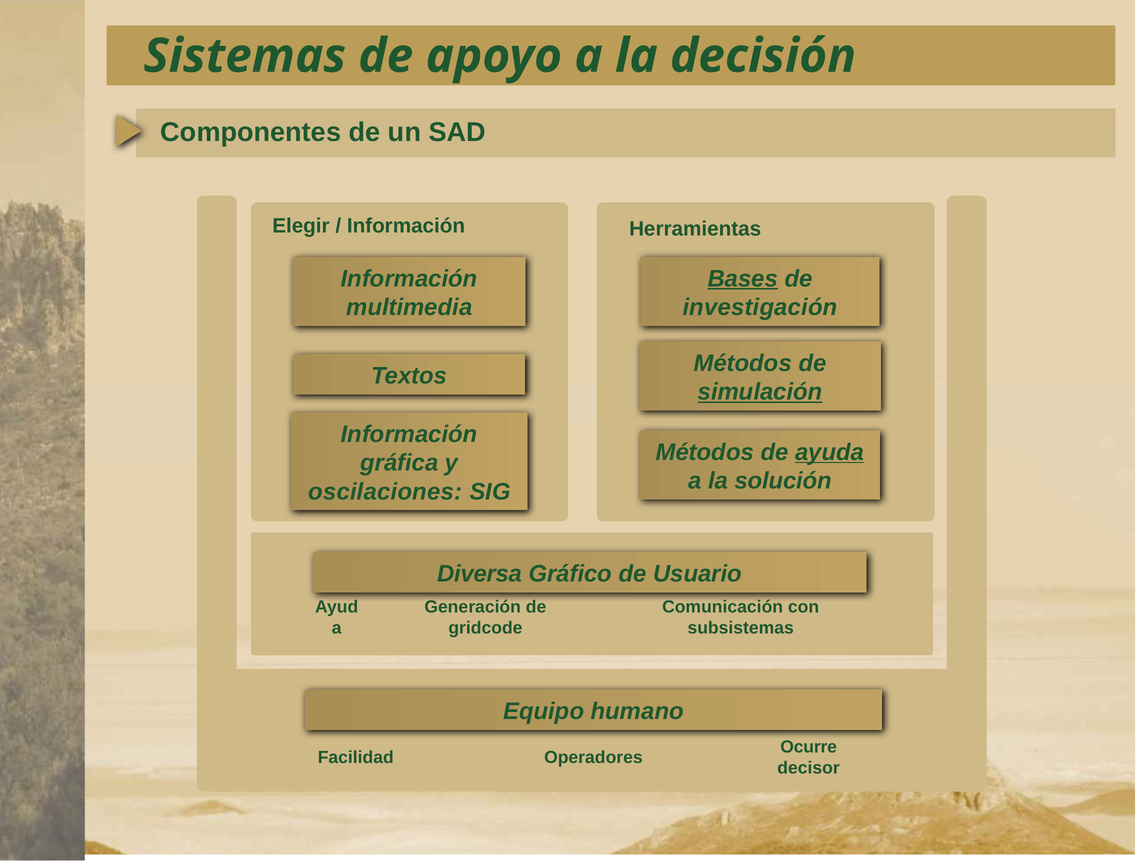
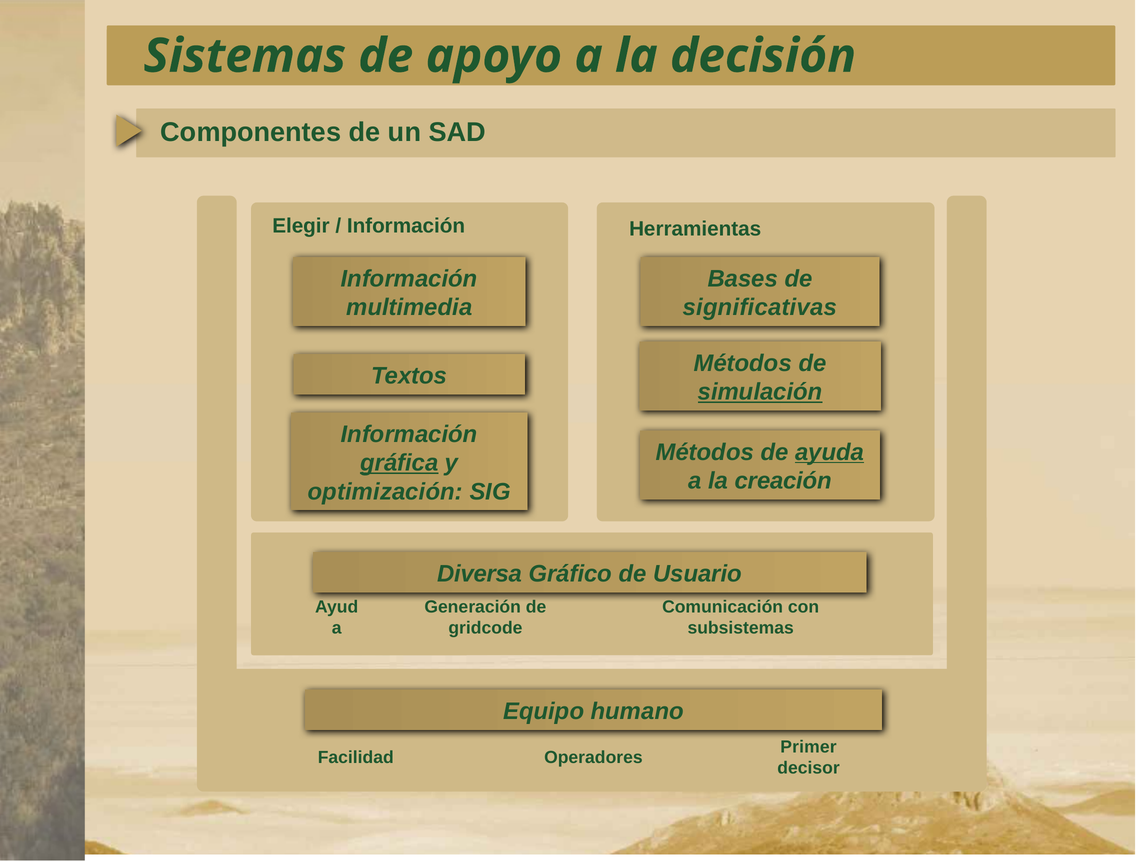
Bases underline: present -> none
investigación: investigación -> significativas
gráfica underline: none -> present
solución: solución -> creación
oscilaciones: oscilaciones -> optimización
Ocurre: Ocurre -> Primer
